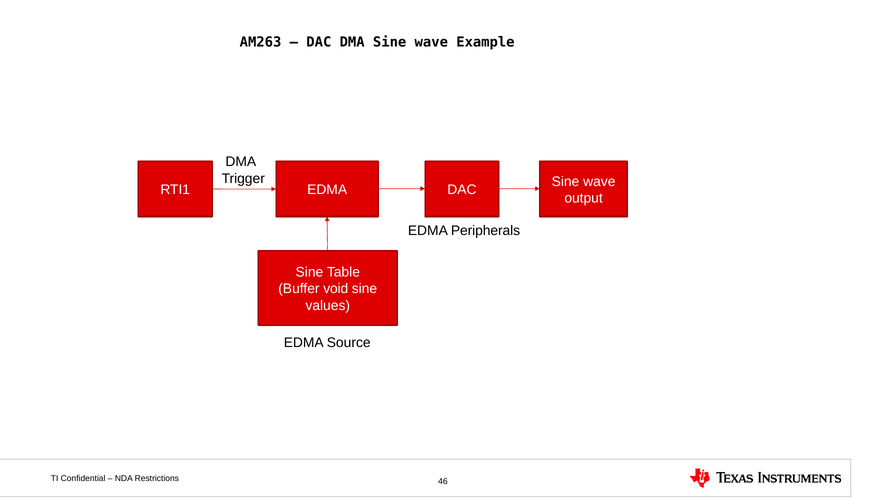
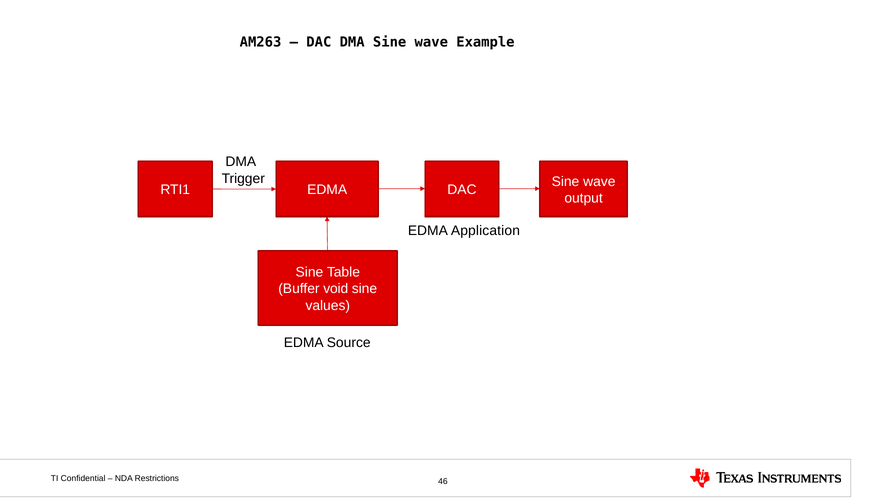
Peripherals: Peripherals -> Application
